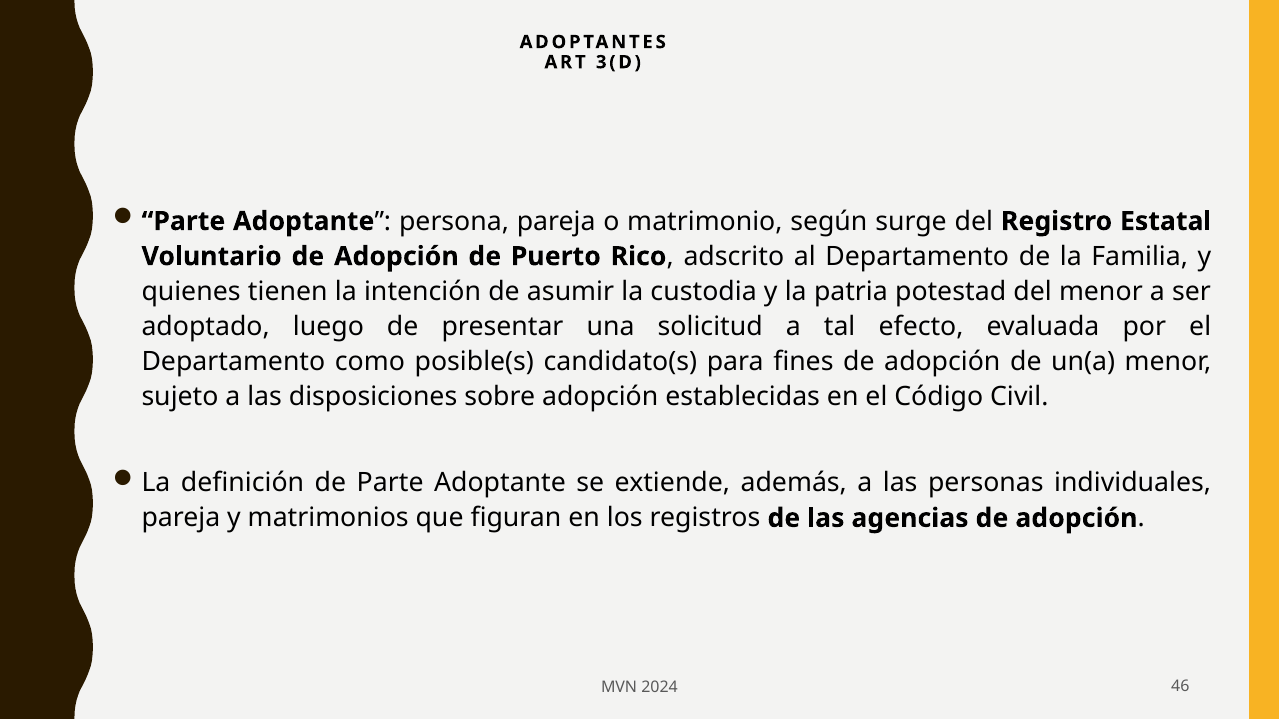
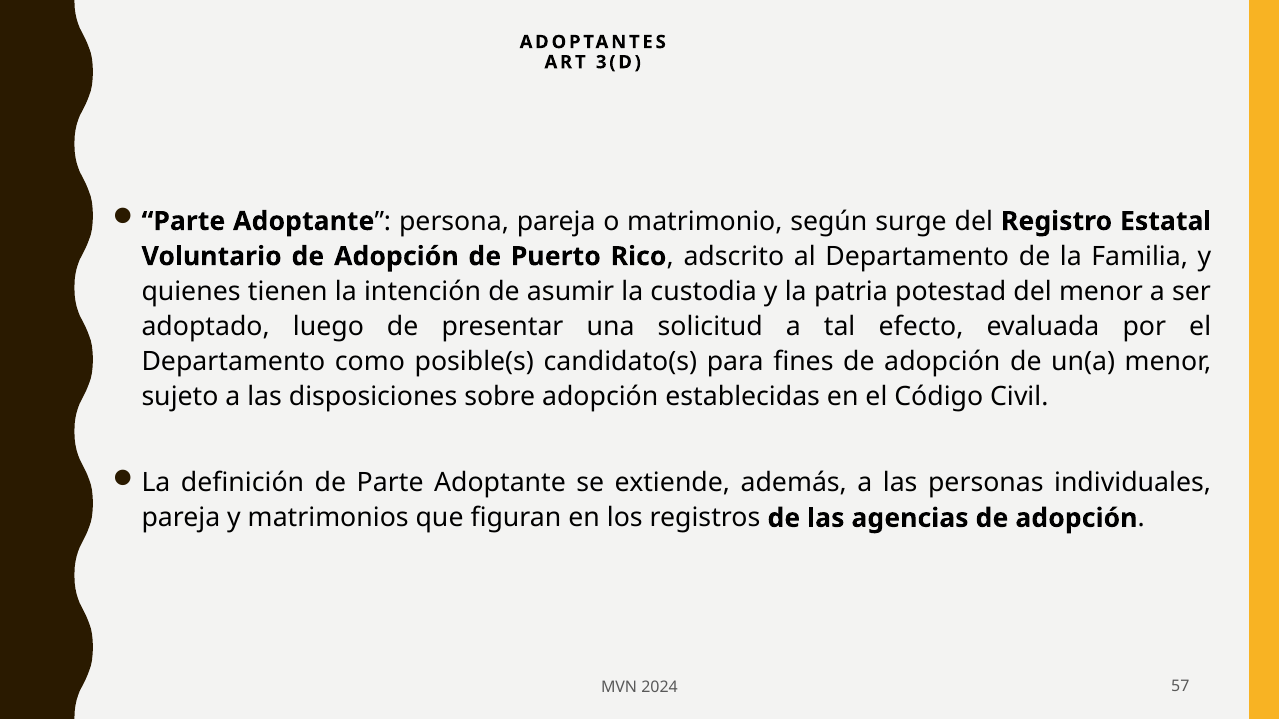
46: 46 -> 57
